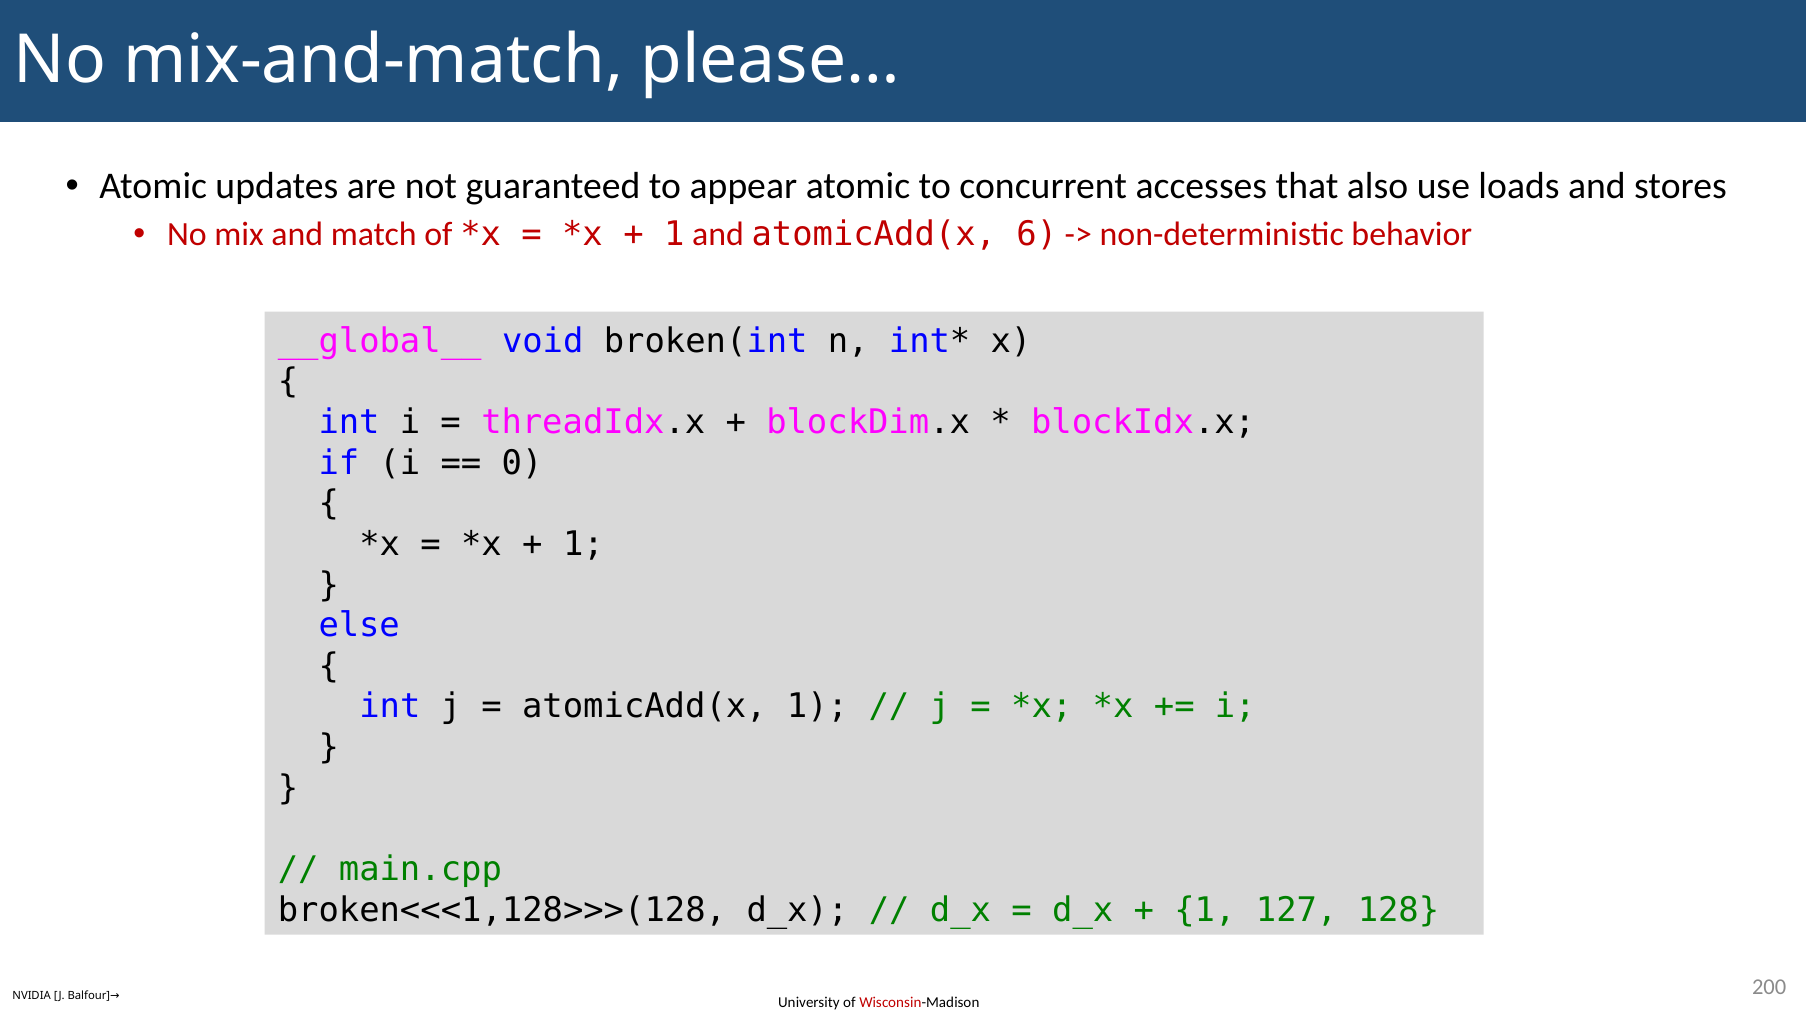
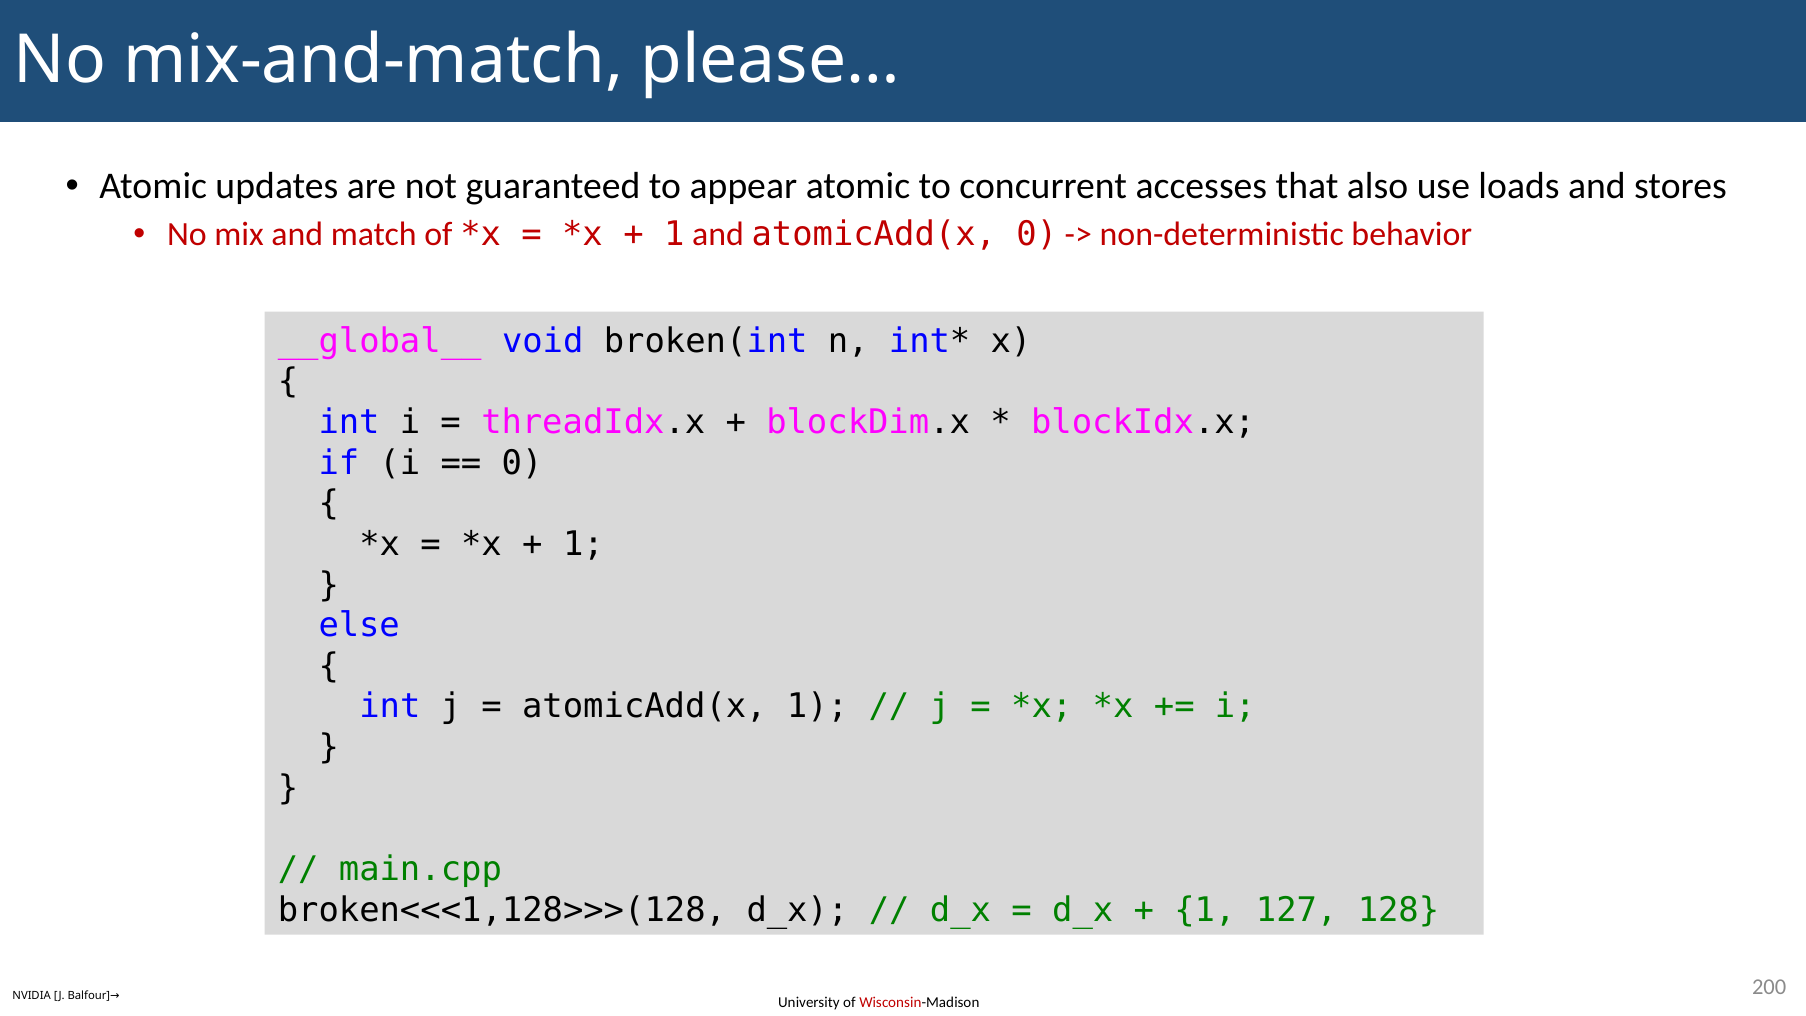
atomicAdd(x 6: 6 -> 0
